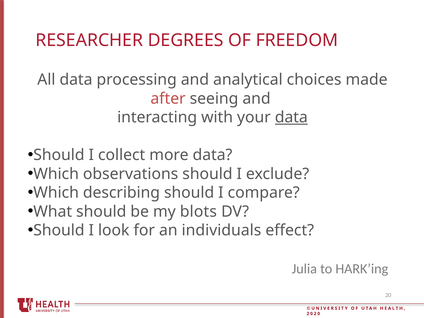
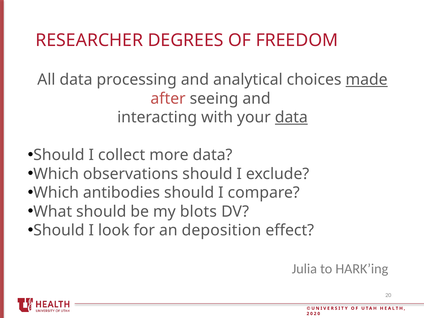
made underline: none -> present
describing: describing -> antibodies
individuals: individuals -> deposition
